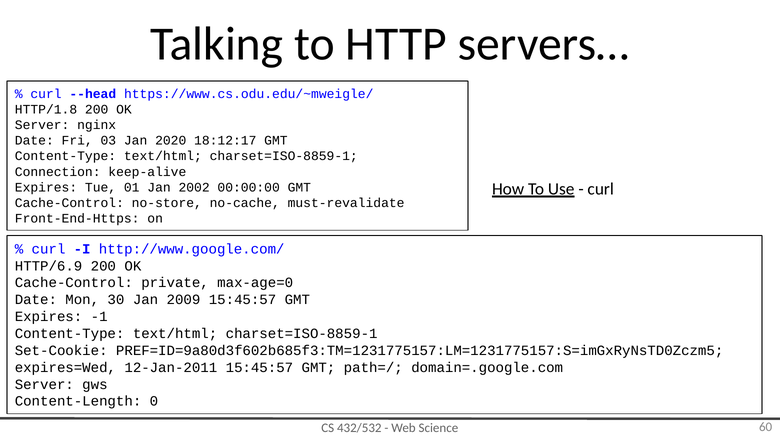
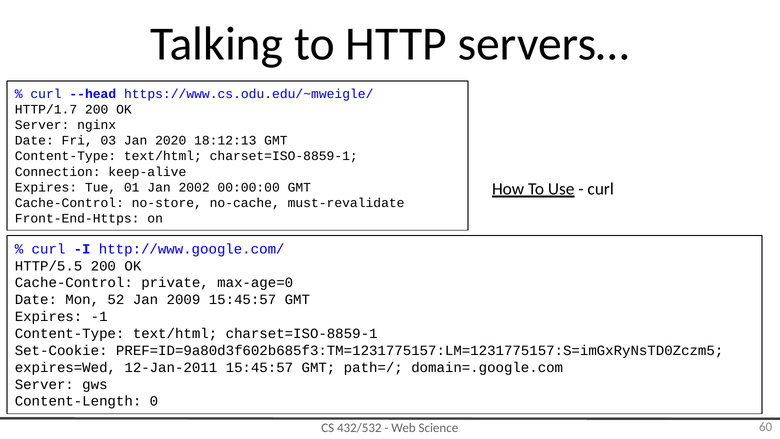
HTTP/1.8: HTTP/1.8 -> HTTP/1.7
18:12:17: 18:12:17 -> 18:12:13
HTTP/6.9: HTTP/6.9 -> HTTP/5.5
30: 30 -> 52
